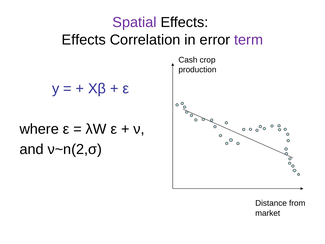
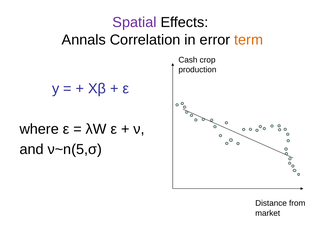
Effects at (84, 40): Effects -> Annals
term colour: purple -> orange
ν~n(2,σ: ν~n(2,σ -> ν~n(5,σ
